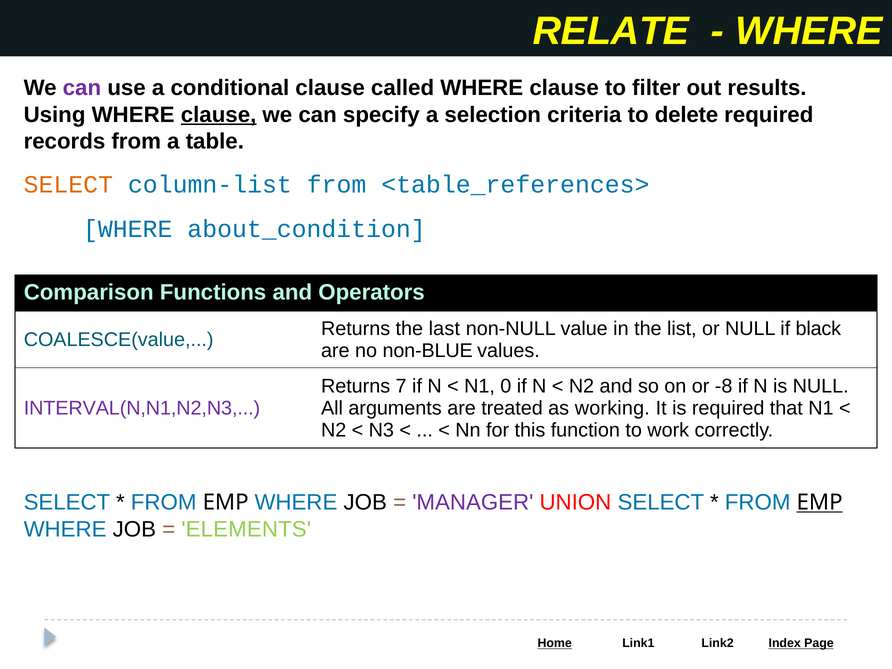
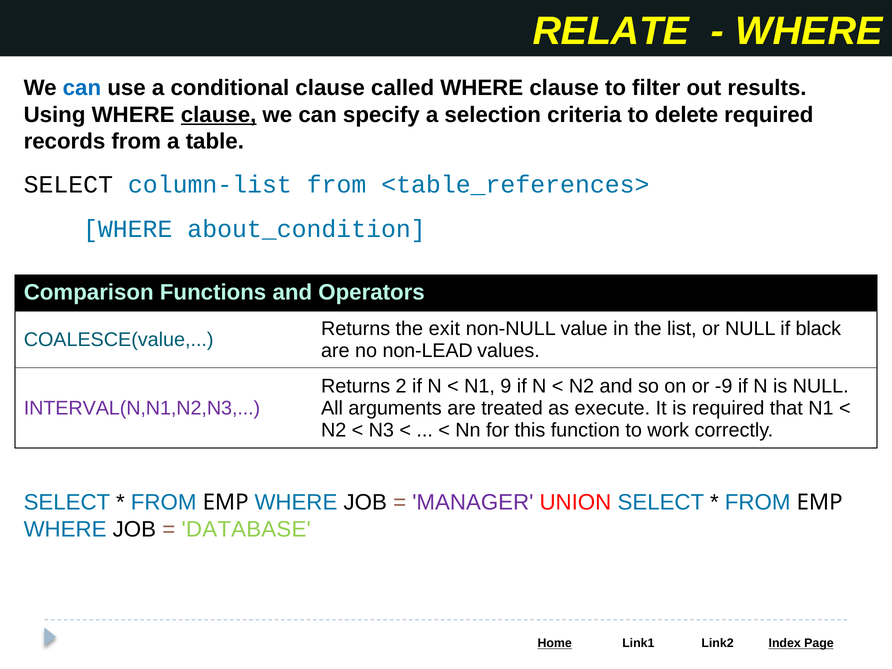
can at (82, 88) colour: purple -> blue
SELECT at (68, 184) colour: orange -> black
last: last -> exit
non-BLUE: non-BLUE -> non-LEAD
7: 7 -> 2
0: 0 -> 9
-8: -8 -> -9
working: working -> execute
EMP at (820, 502) underline: present -> none
ELEMENTS: ELEMENTS -> DATABASE
